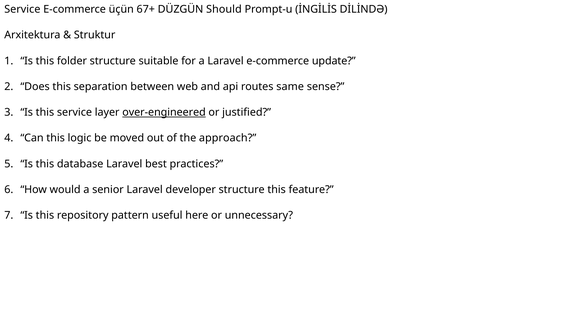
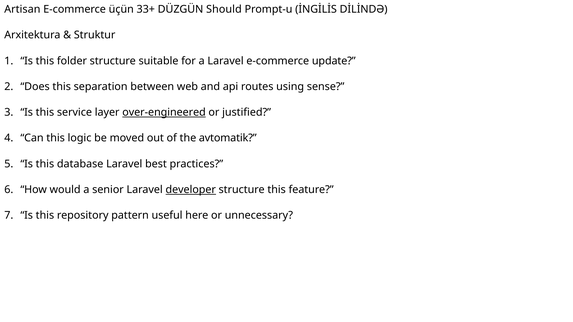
Service at (22, 9): Service -> Artisan
67+: 67+ -> 33+
same: same -> using
approach: approach -> avtomatik
developer underline: none -> present
